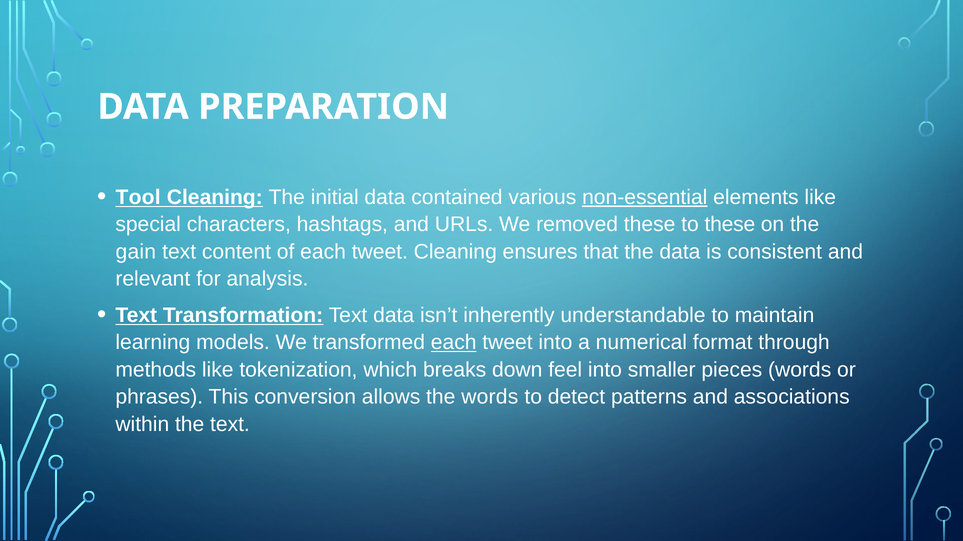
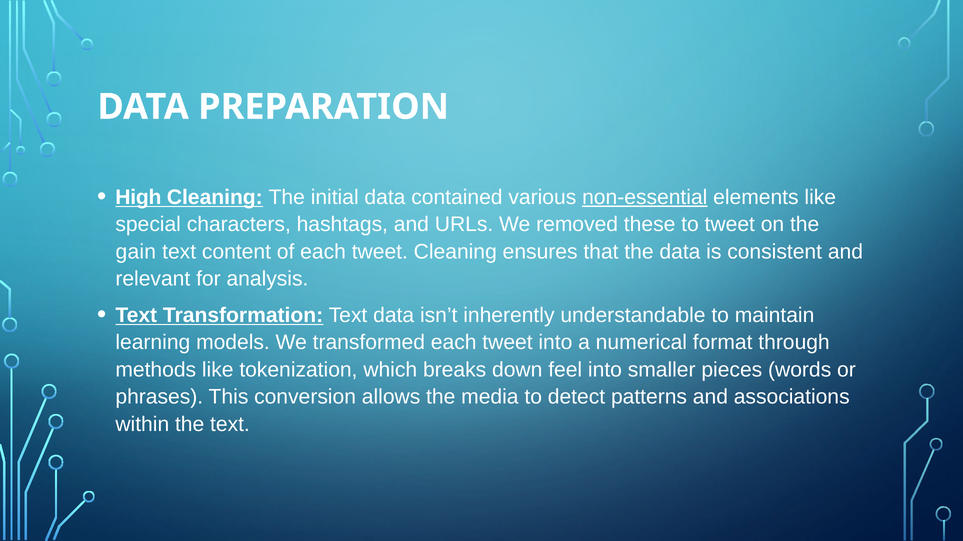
Tool: Tool -> High
to these: these -> tweet
each at (454, 343) underline: present -> none
the words: words -> media
